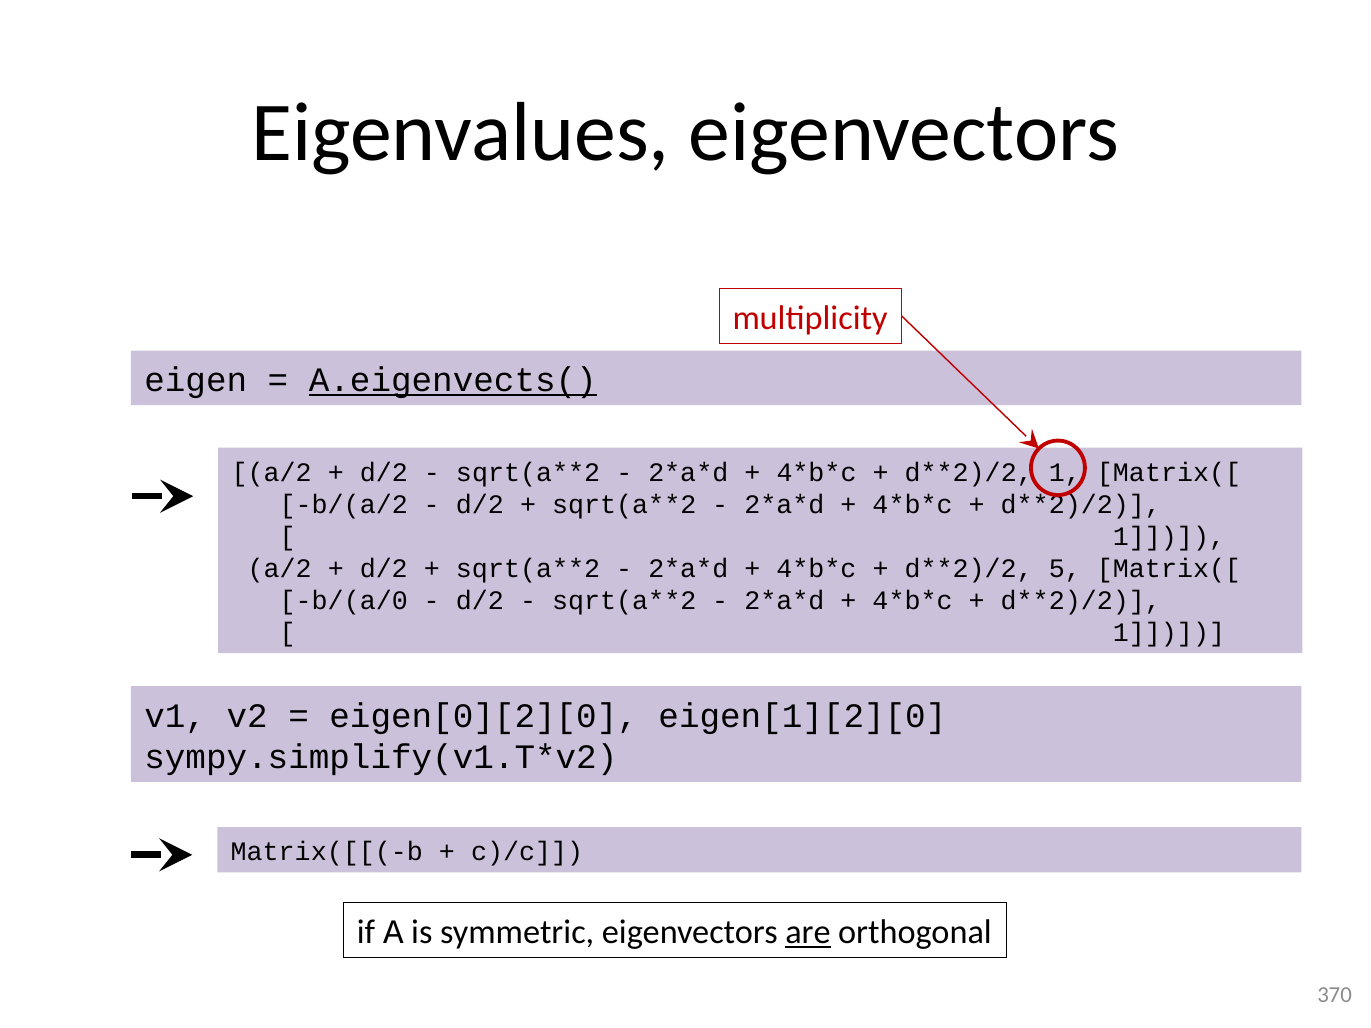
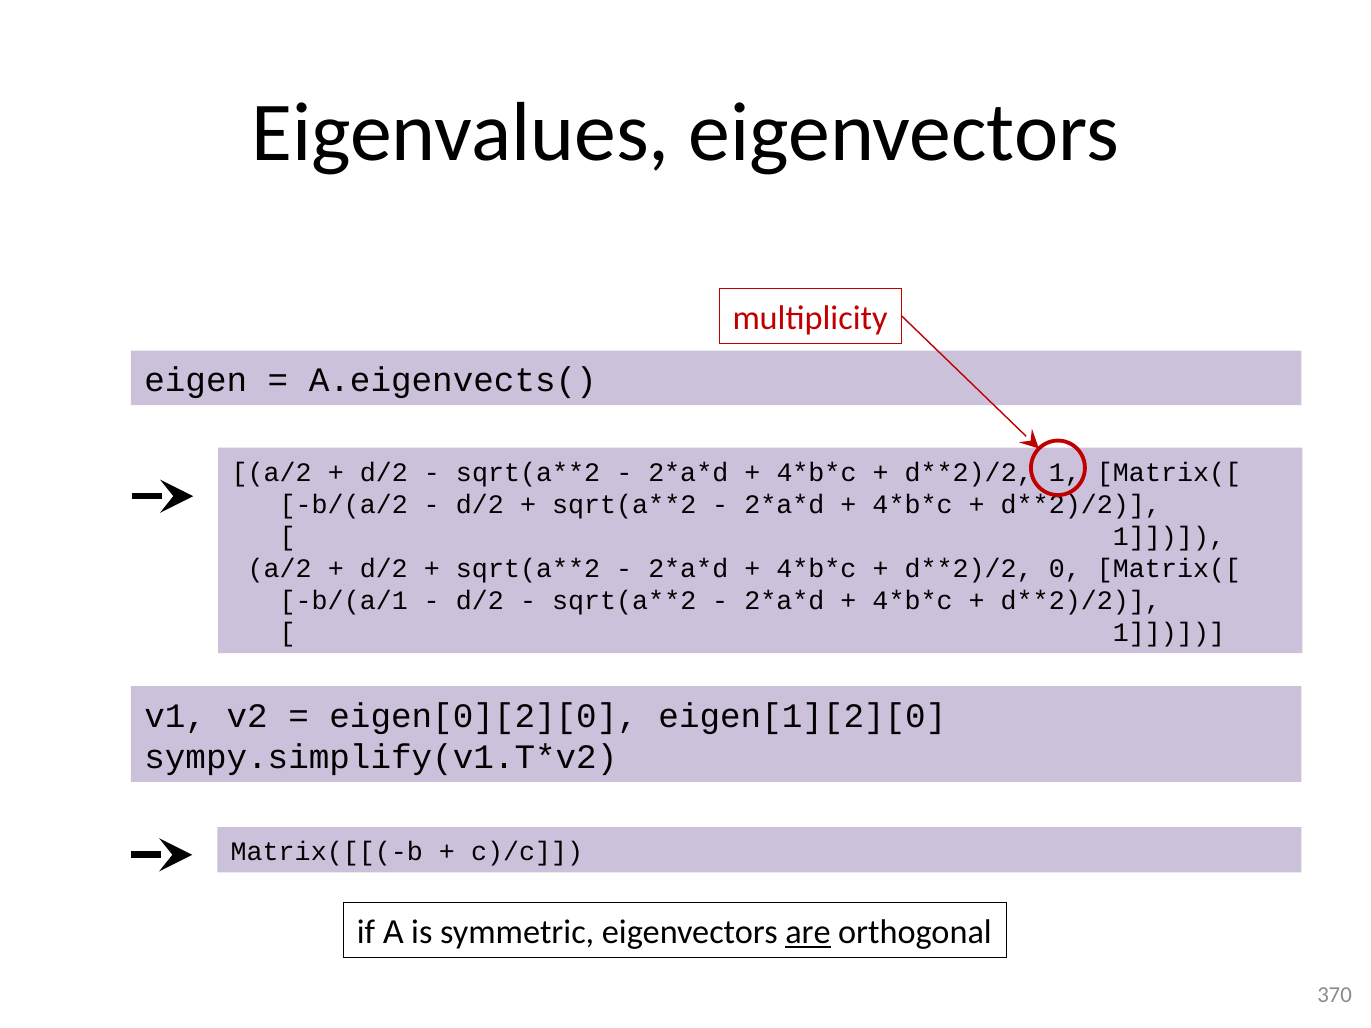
A.eigenvects( underline: present -> none
5: 5 -> 0
b/(a/0: b/(a/0 -> b/(a/1
